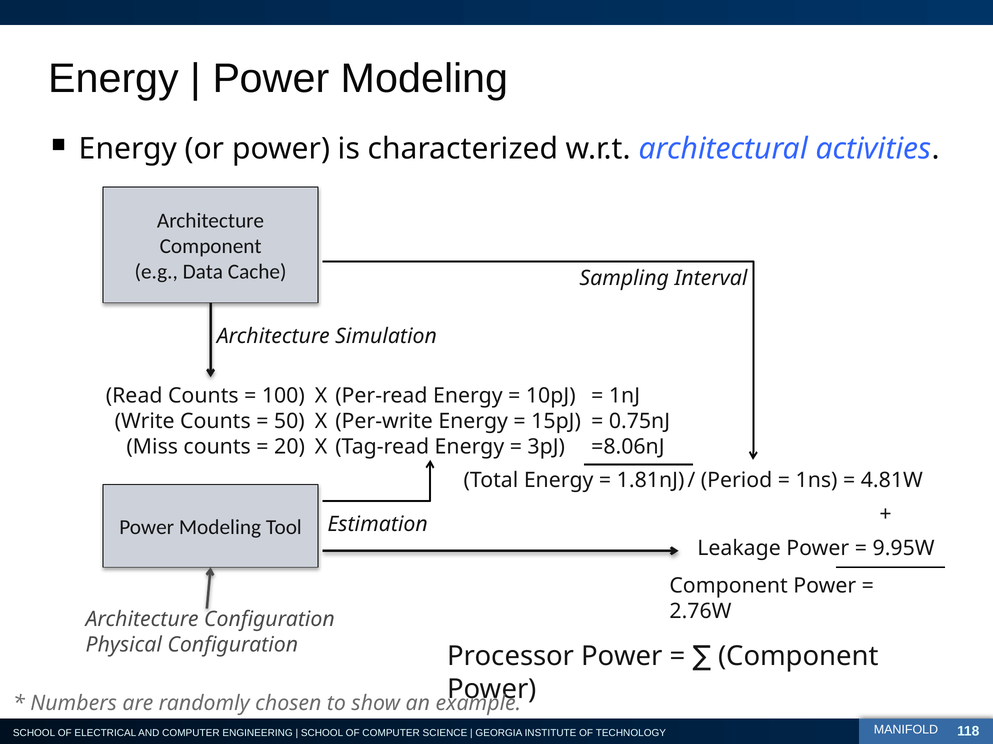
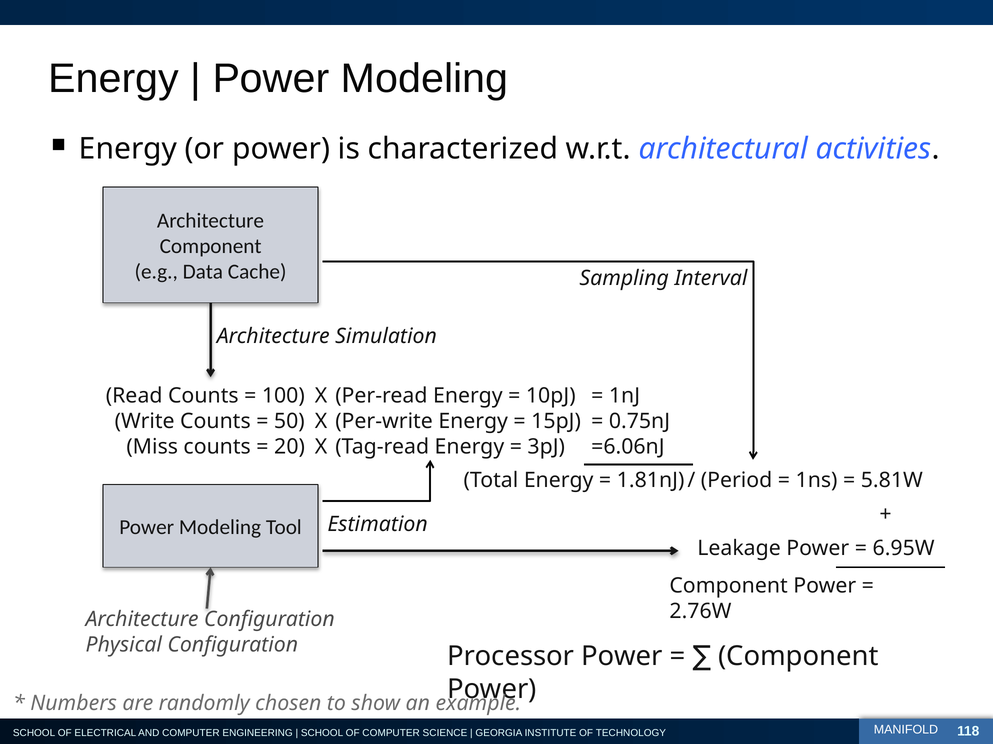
=8.06nJ: =8.06nJ -> =6.06nJ
4.81W: 4.81W -> 5.81W
9.95W: 9.95W -> 6.95W
